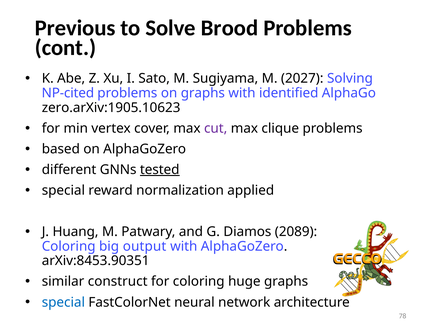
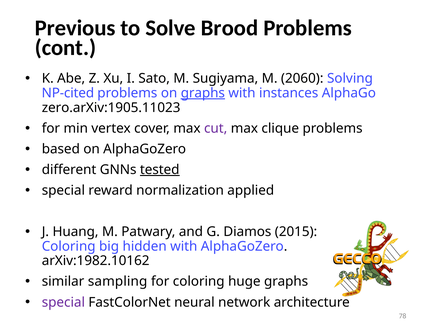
2027: 2027 -> 2060
graphs at (203, 93) underline: none -> present
identified: identified -> instances
zero.arXiv:1905.10623: zero.arXiv:1905.10623 -> zero.arXiv:1905.11023
2089: 2089 -> 2015
output: output -> hidden
arXiv:8453.90351: arXiv:8453.90351 -> arXiv:1982.10162
construct: construct -> sampling
special at (63, 302) colour: blue -> purple
